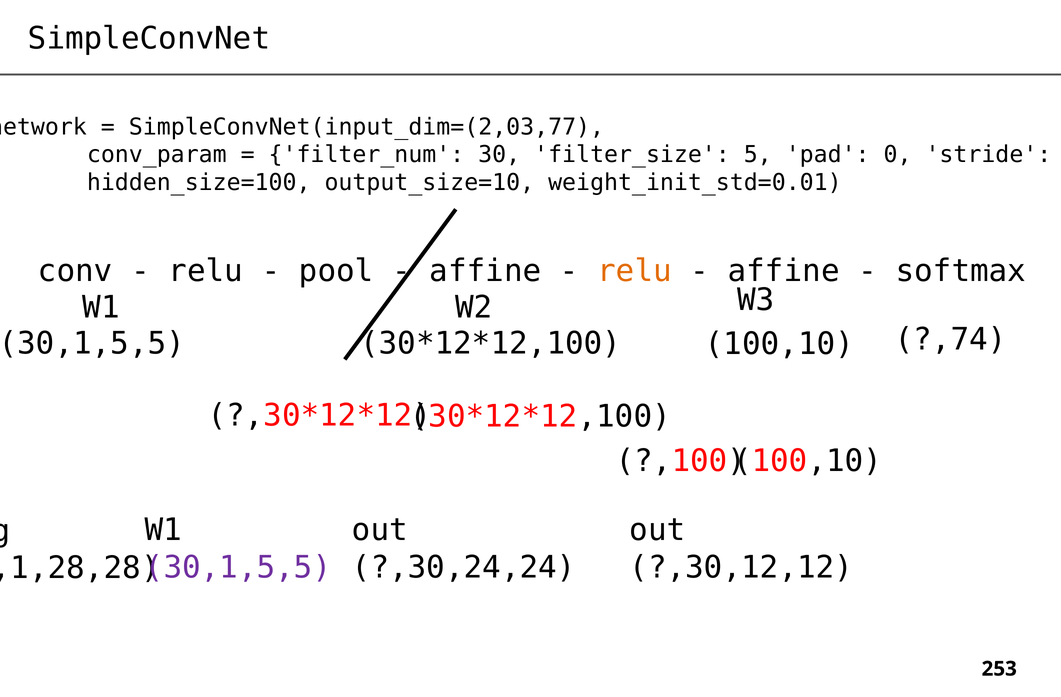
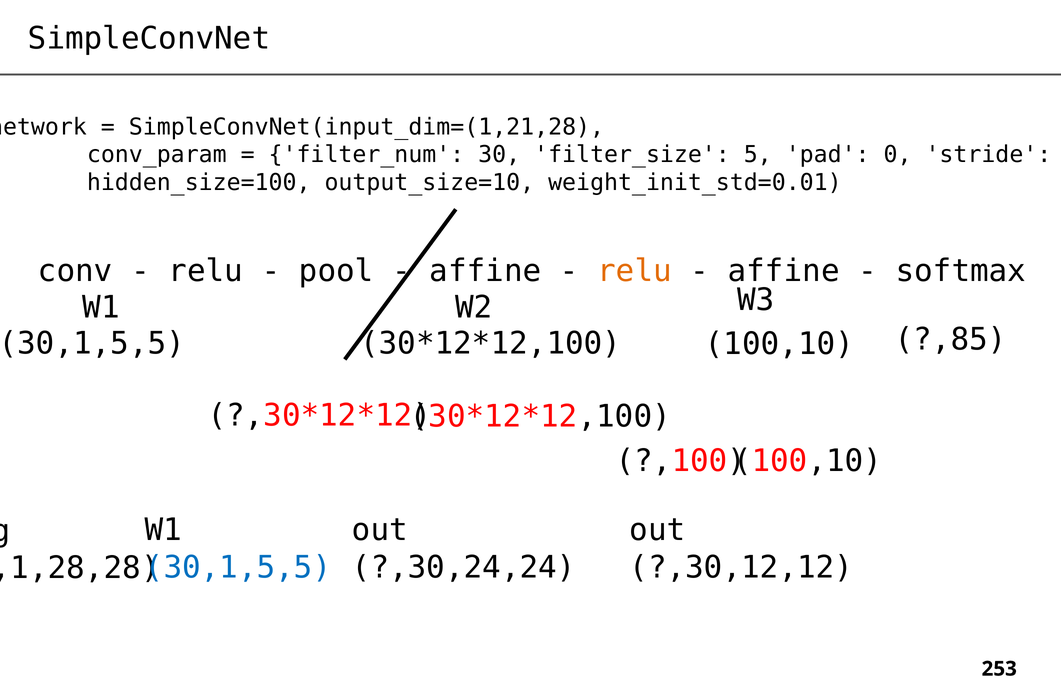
SimpleConvNet(input_dim=(2,03,77: SimpleConvNet(input_dim=(2,03,77 -> SimpleConvNet(input_dim=(1,21,28
?,74: ?,74 -> ?,85
30,1,5,5 at (238, 567) colour: purple -> blue
